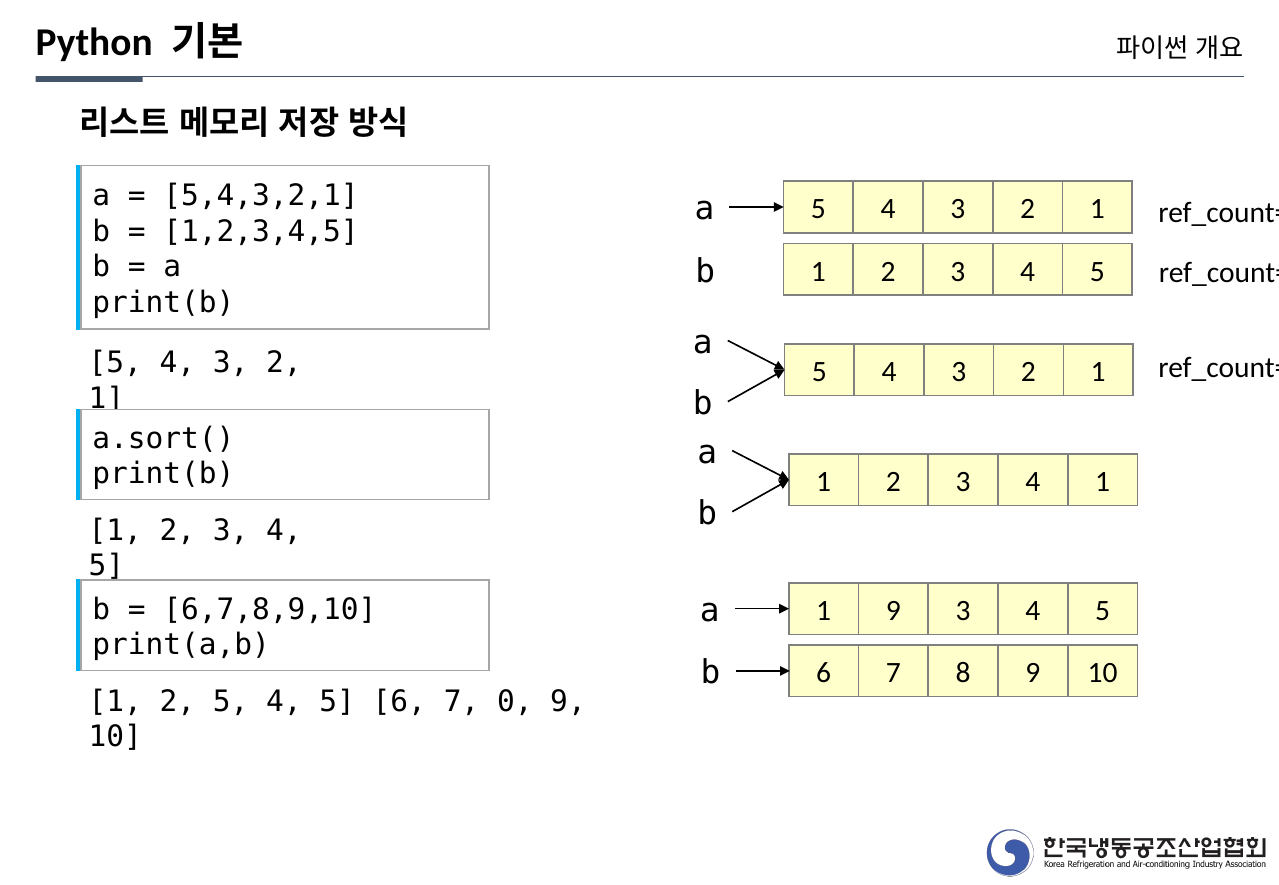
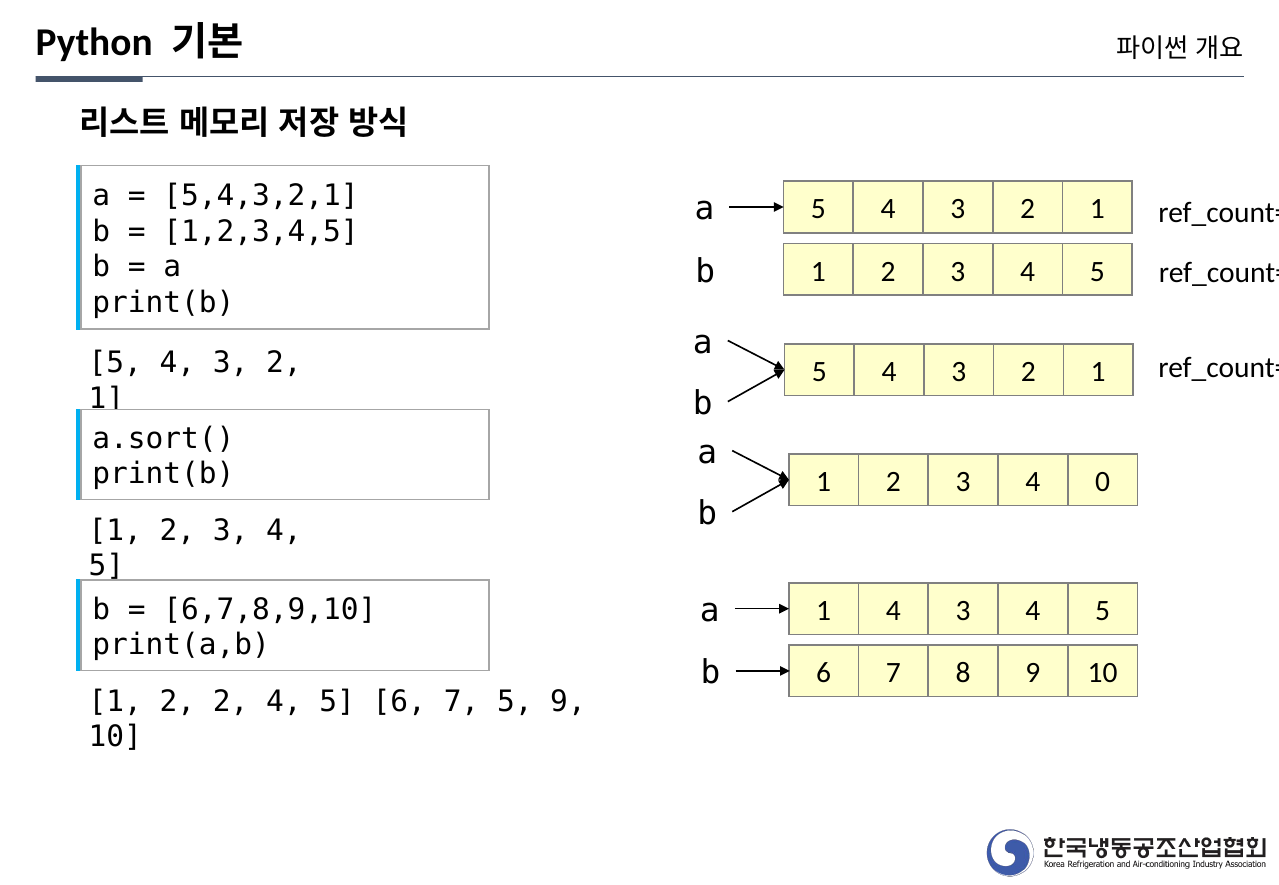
4 1: 1 -> 0
1 9: 9 -> 4
2 5: 5 -> 2
7 0: 0 -> 5
